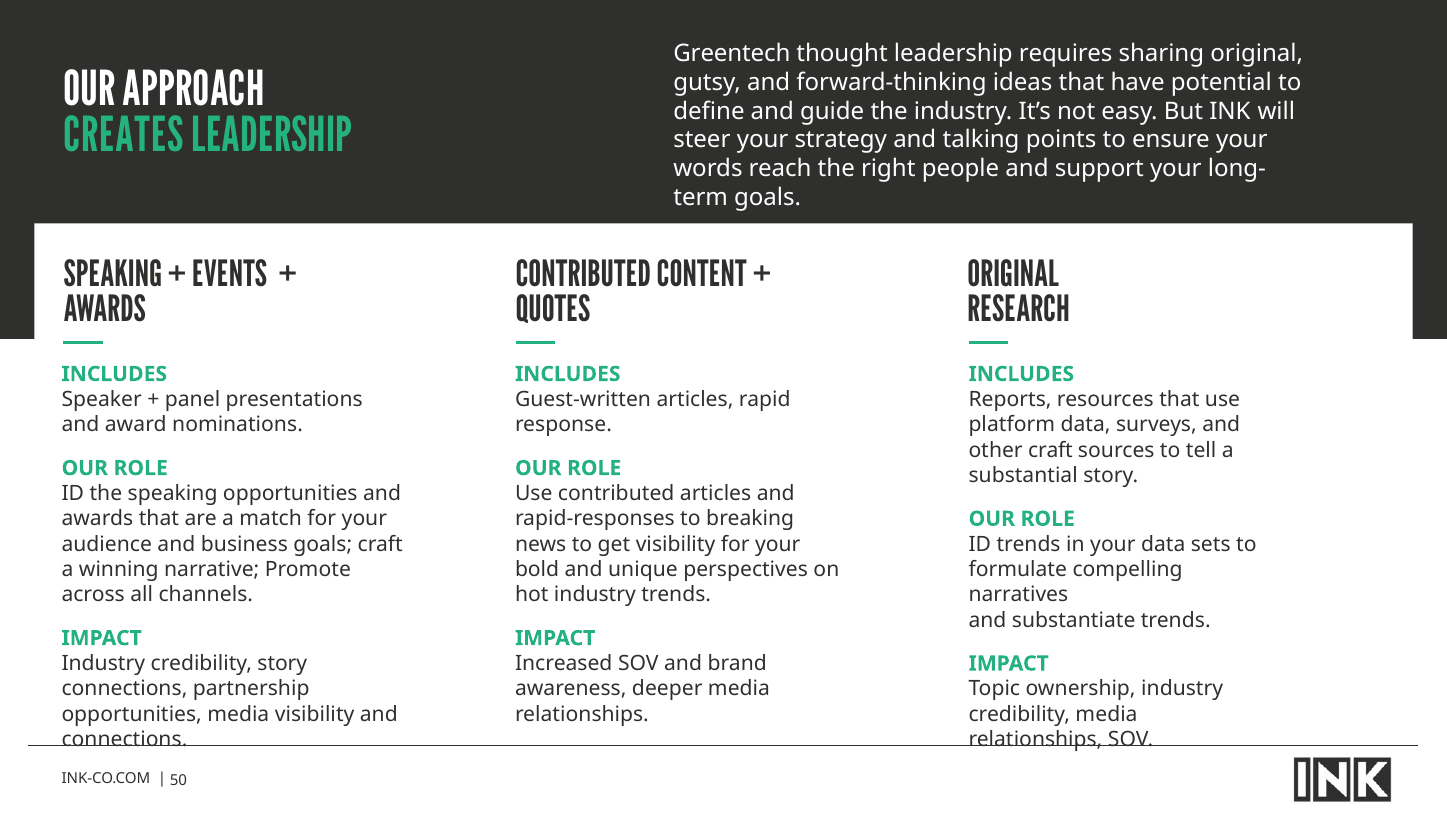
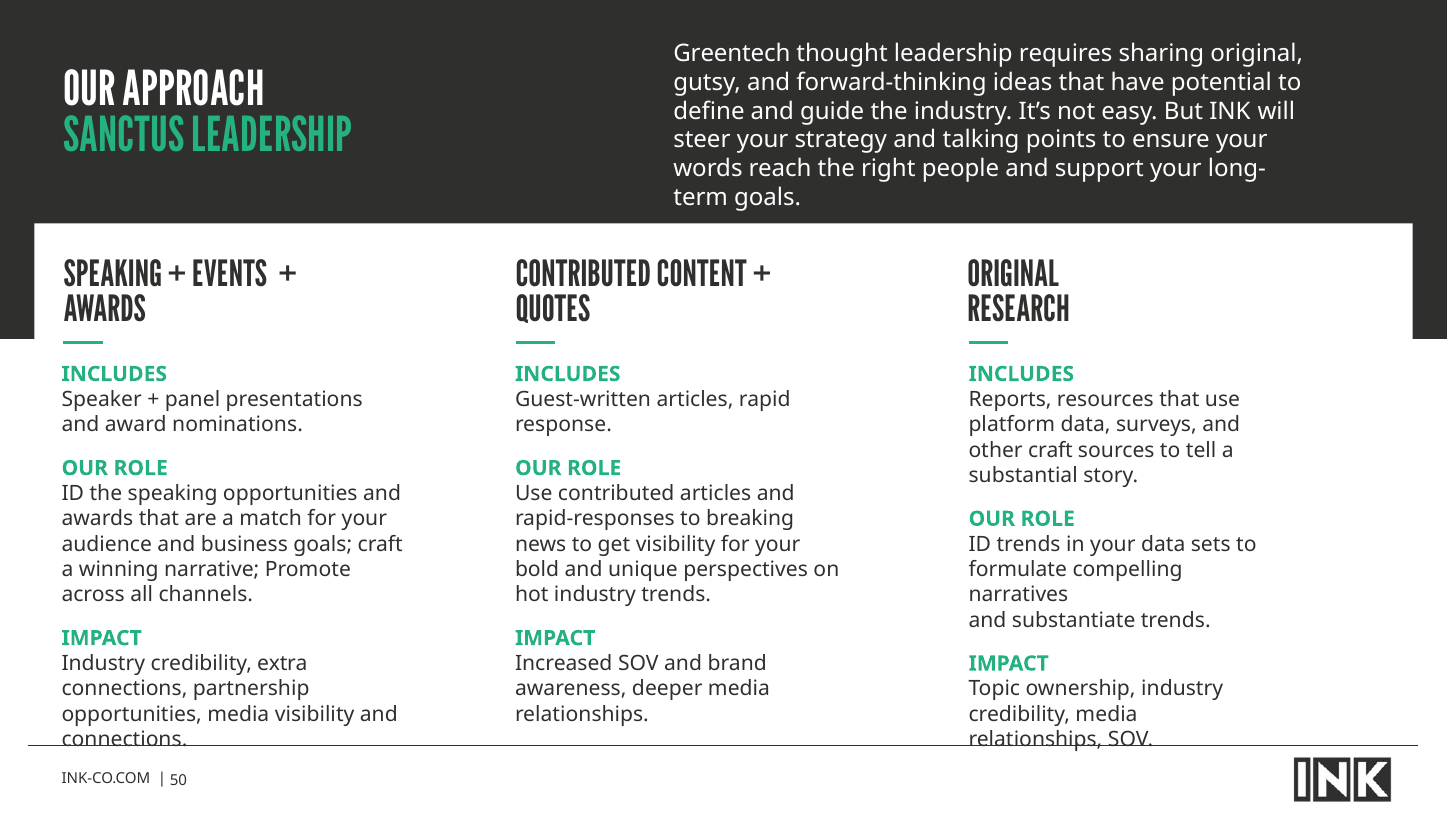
CREATES: CREATES -> SANCTUS
credibility story: story -> extra
